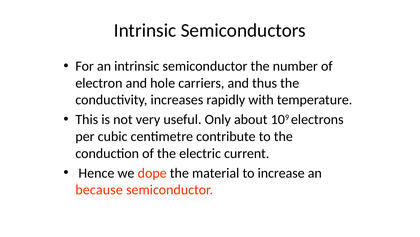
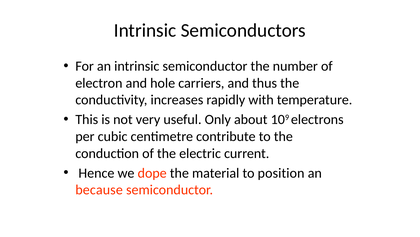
increase: increase -> position
